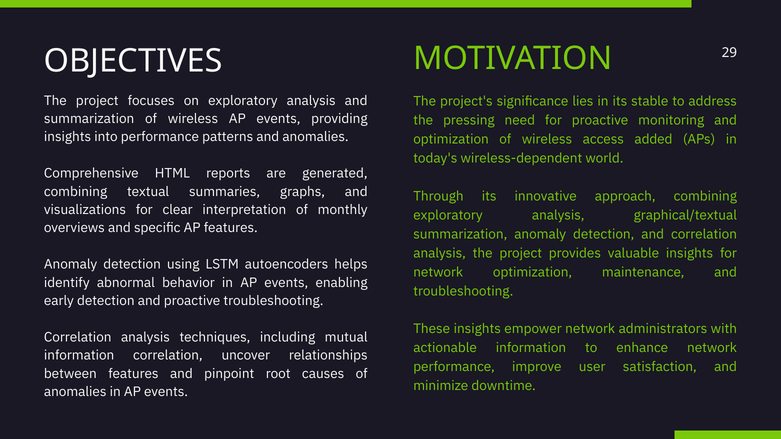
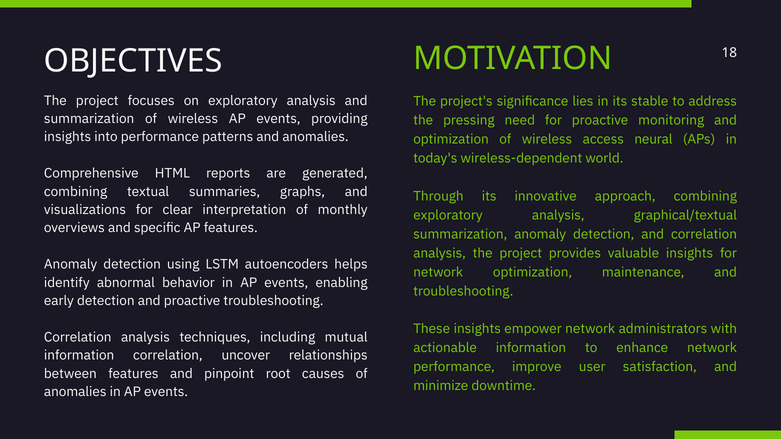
29: 29 -> 18
added: added -> neural
